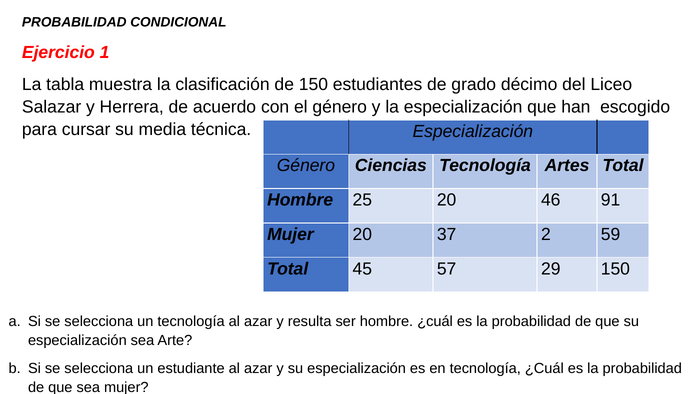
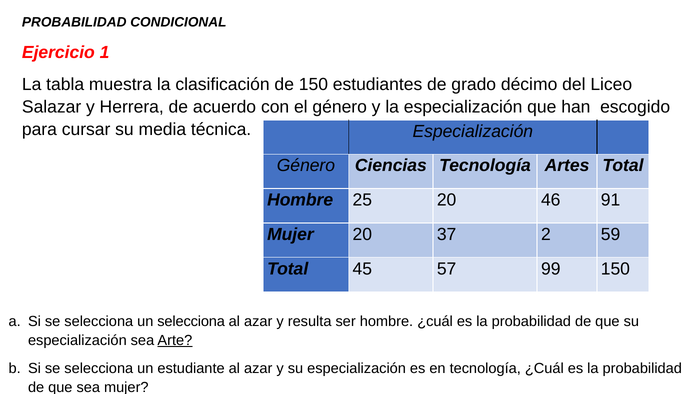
29: 29 -> 99
un tecnología: tecnología -> selecciona
Arte underline: none -> present
